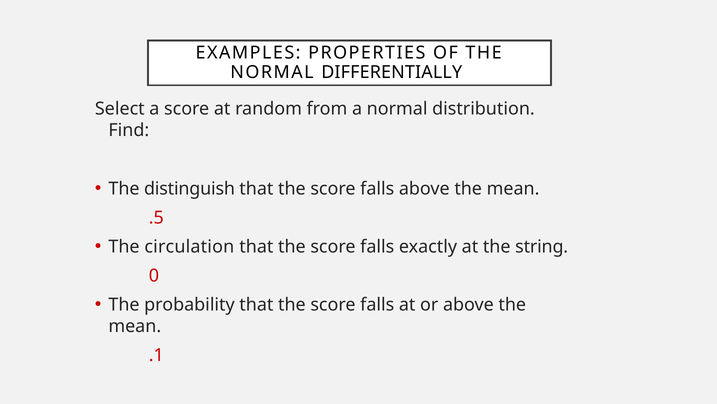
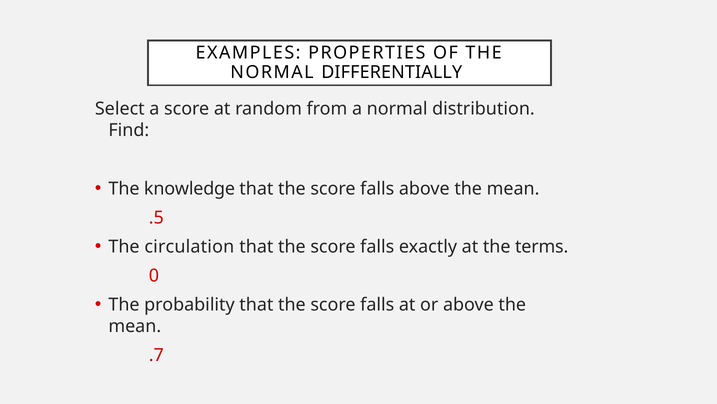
distinguish: distinguish -> knowledge
string: string -> terms
.1: .1 -> .7
